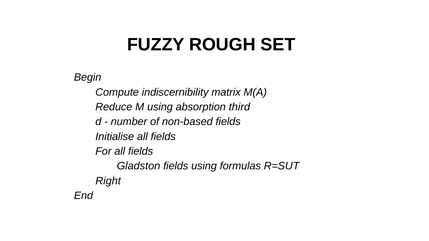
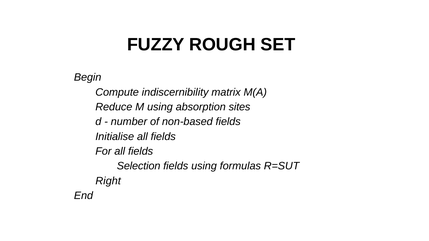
third: third -> sites
Gladston: Gladston -> Selection
